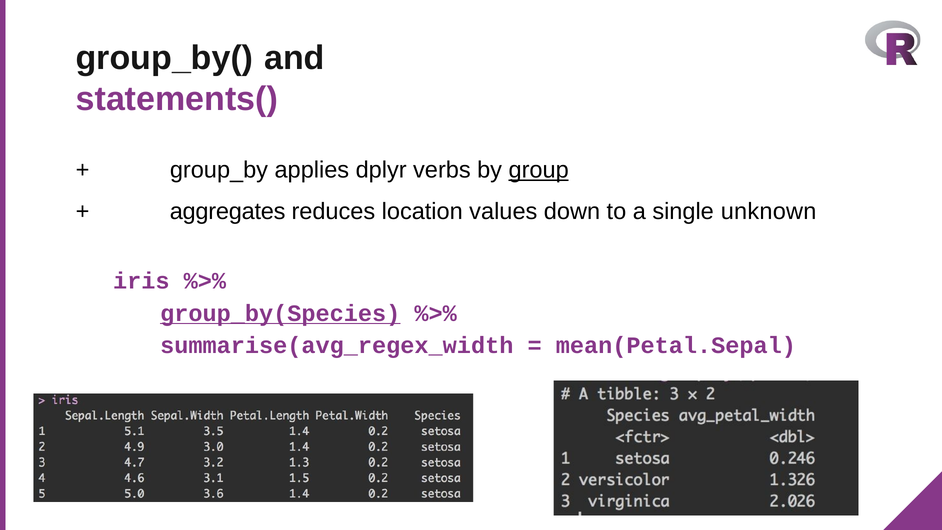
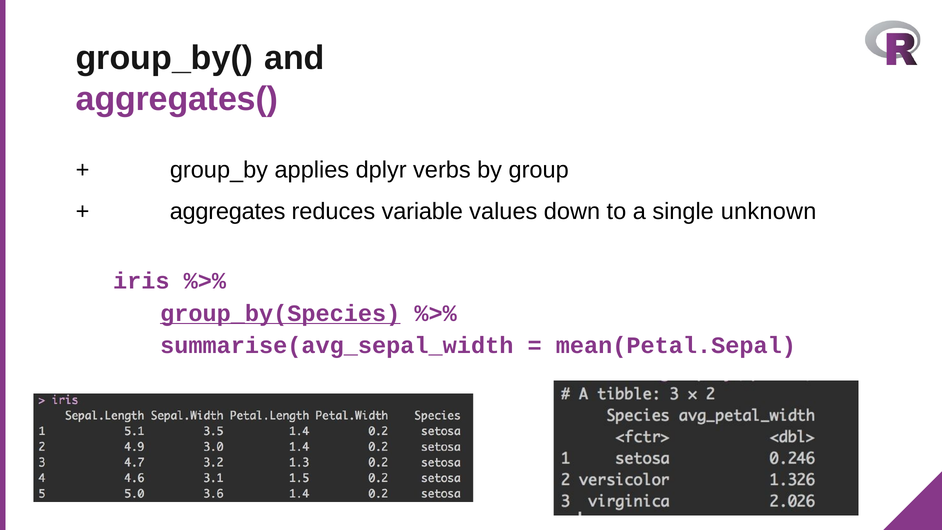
statements(: statements( -> aggregates(
group underline: present -> none
location: location -> variable
summarise(avg_regex_width: summarise(avg_regex_width -> summarise(avg_sepal_width
